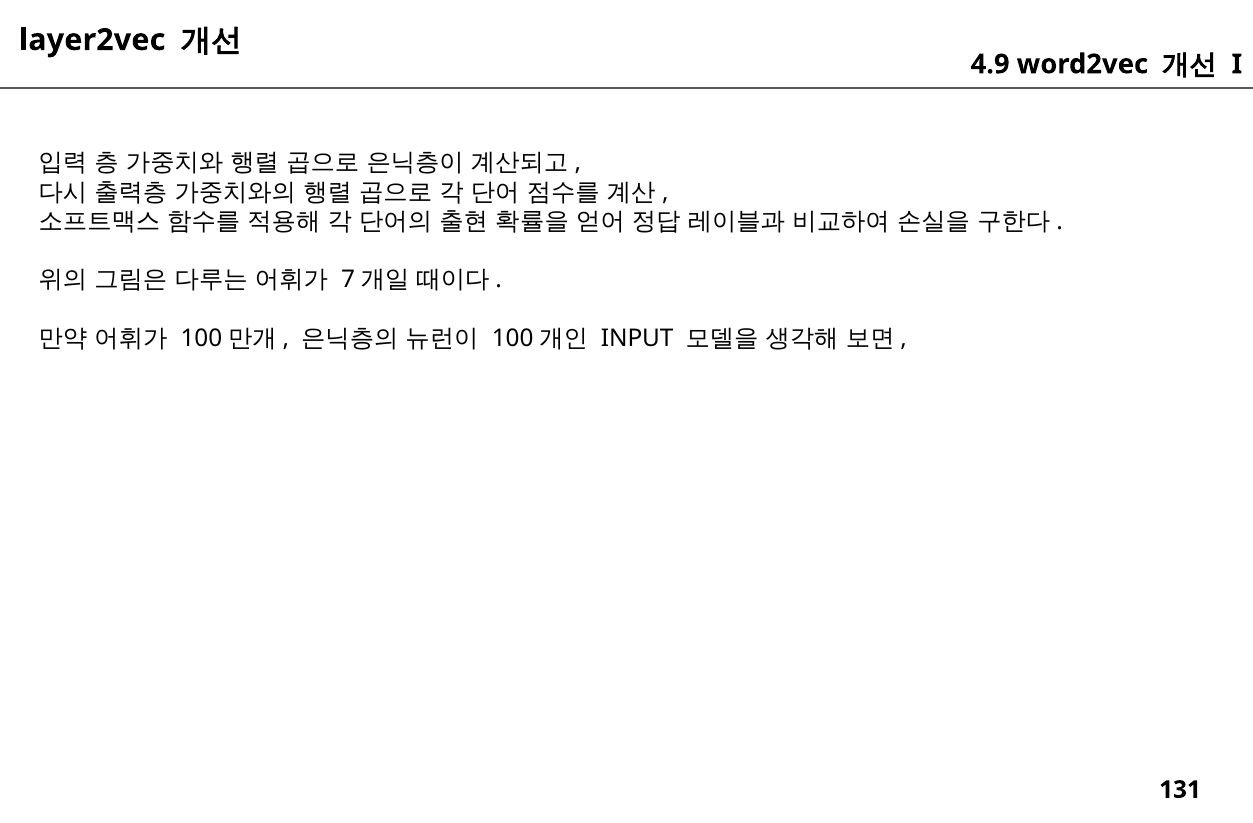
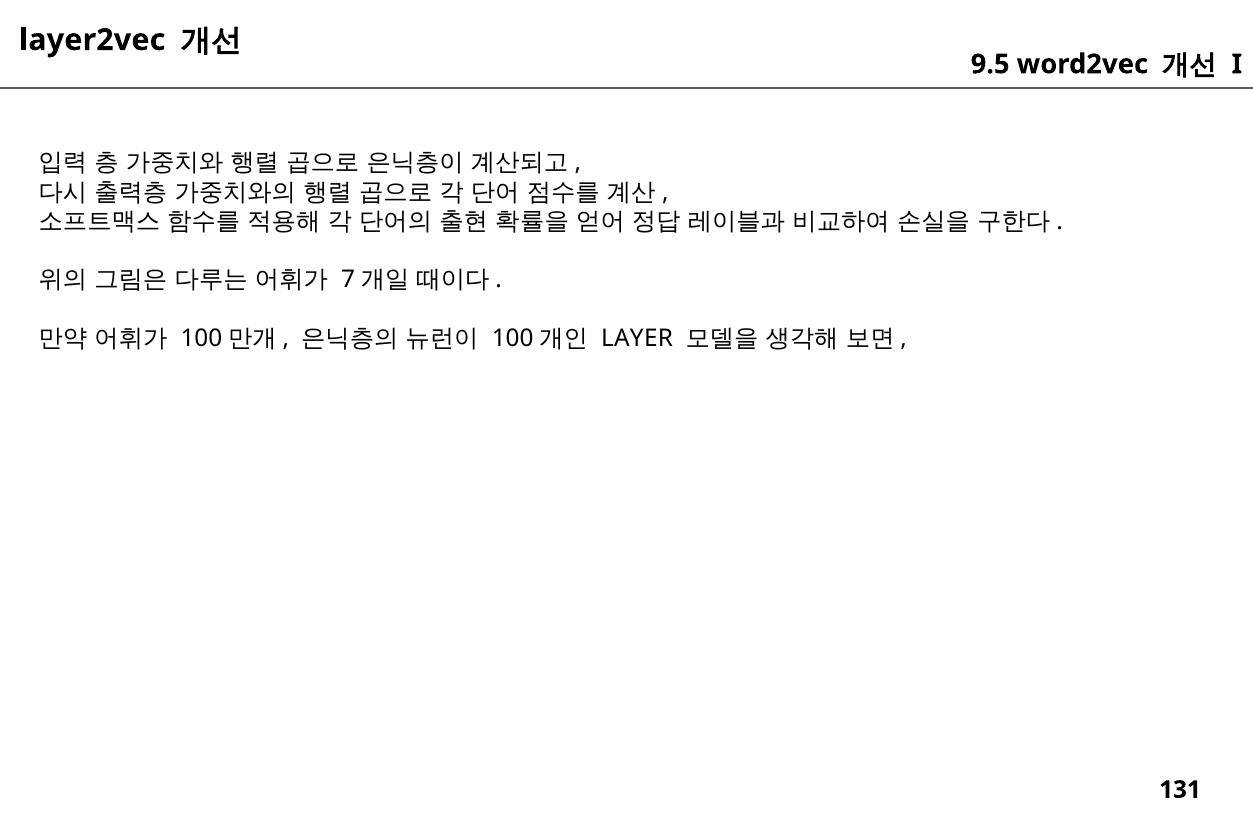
4.9: 4.9 -> 9.5
INPUT: INPUT -> LAYER
